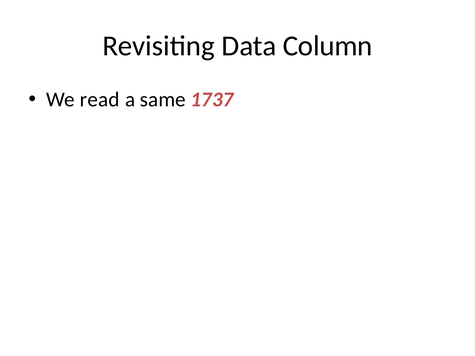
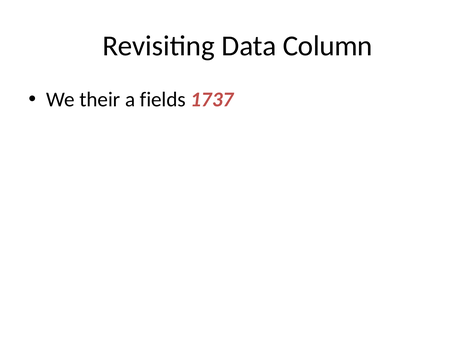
read: read -> their
same: same -> fields
